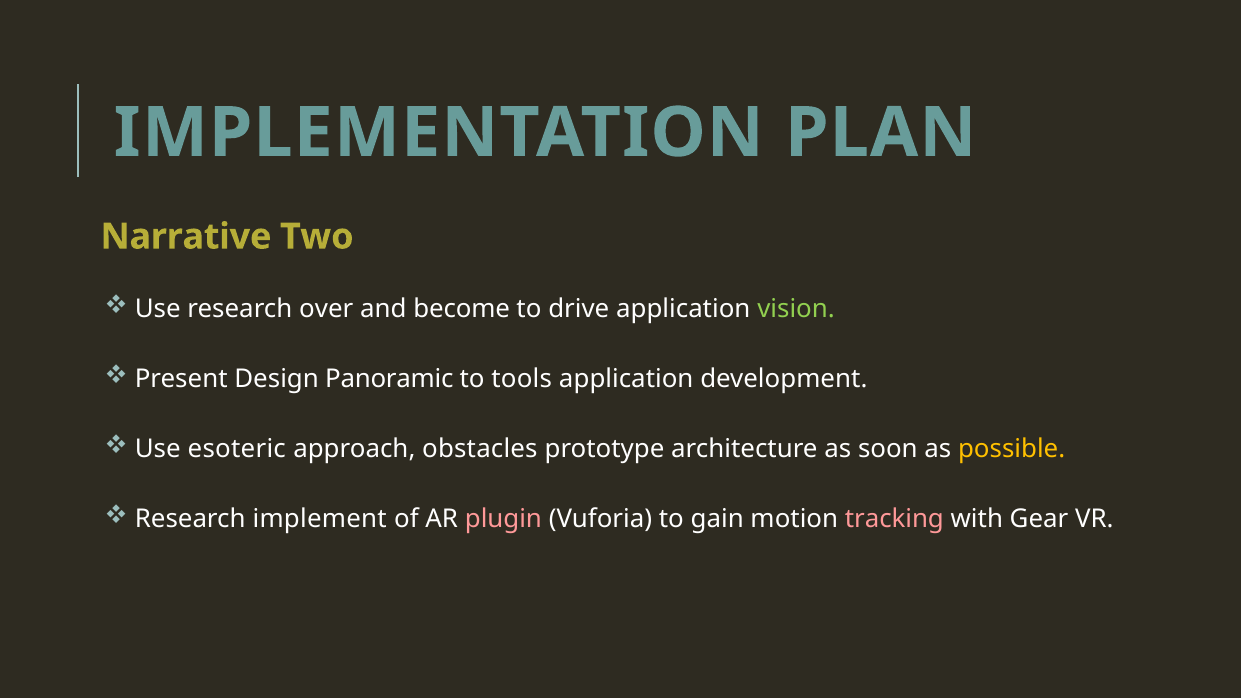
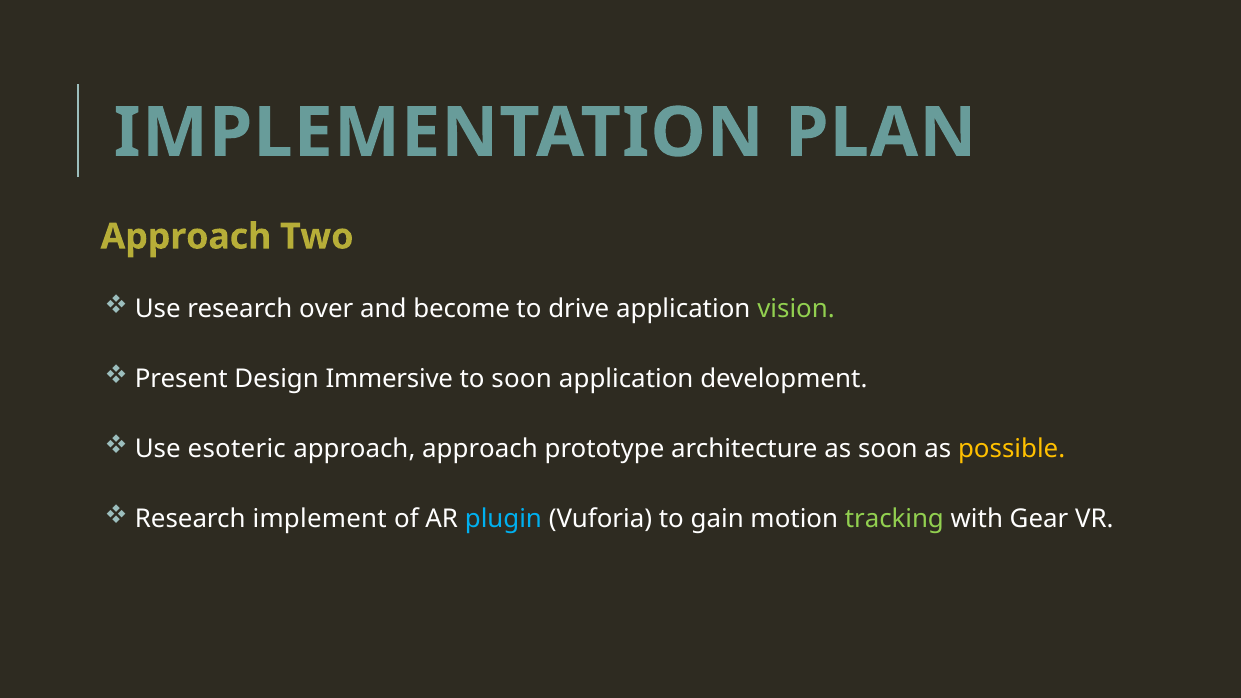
Narrative at (186, 237): Narrative -> Approach
Panoramic: Panoramic -> Immersive
to tools: tools -> soon
approach obstacles: obstacles -> approach
plugin colour: pink -> light blue
tracking colour: pink -> light green
